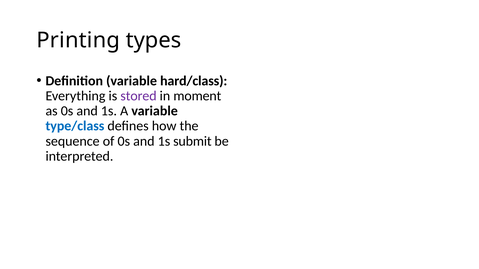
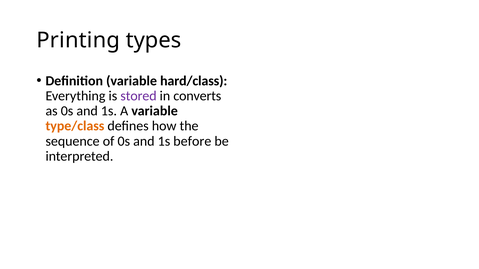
moment: moment -> converts
type/class colour: blue -> orange
submit: submit -> before
